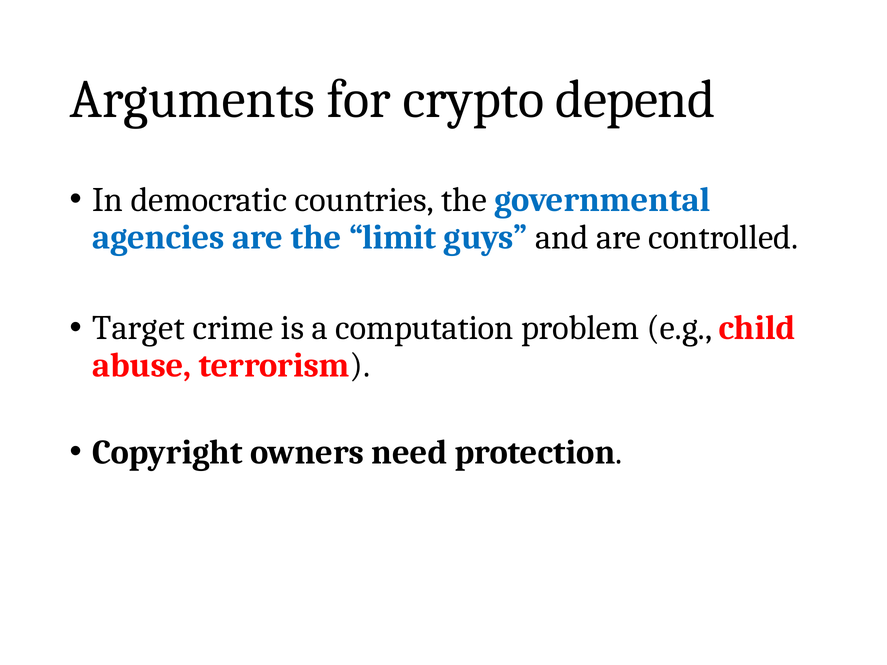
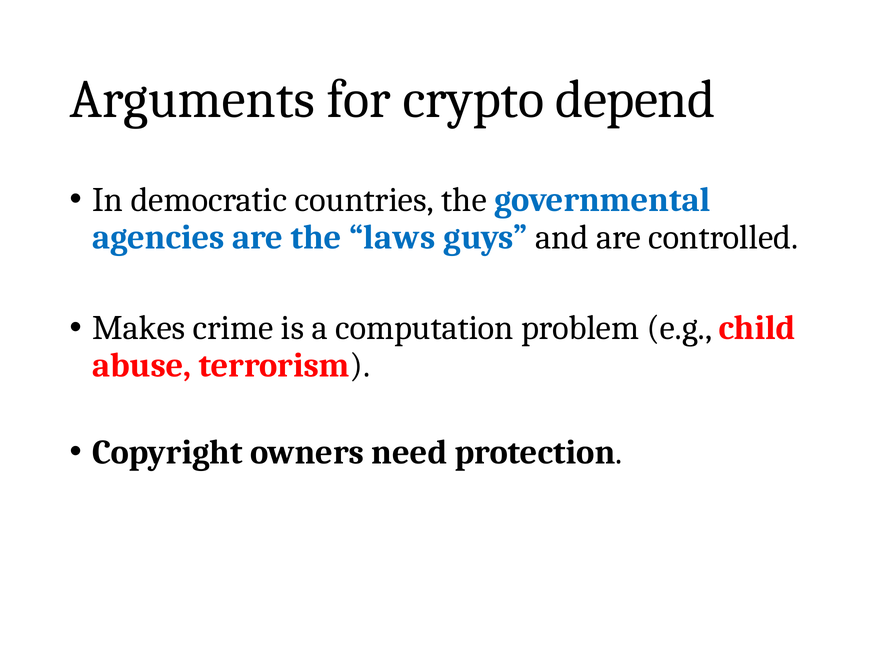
limit: limit -> laws
Target: Target -> Makes
